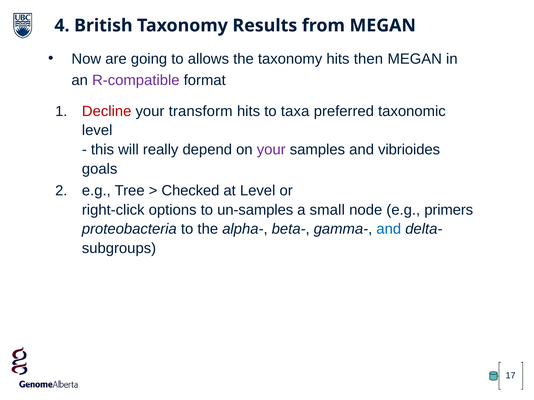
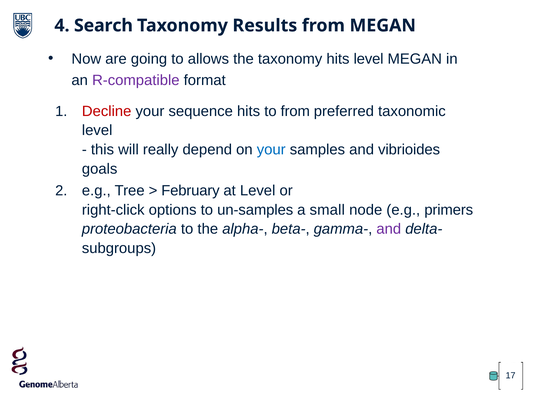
British: British -> Search
hits then: then -> level
transform: transform -> sequence
to taxa: taxa -> from
your at (271, 150) colour: purple -> blue
Checked: Checked -> February
and at (389, 229) colour: blue -> purple
